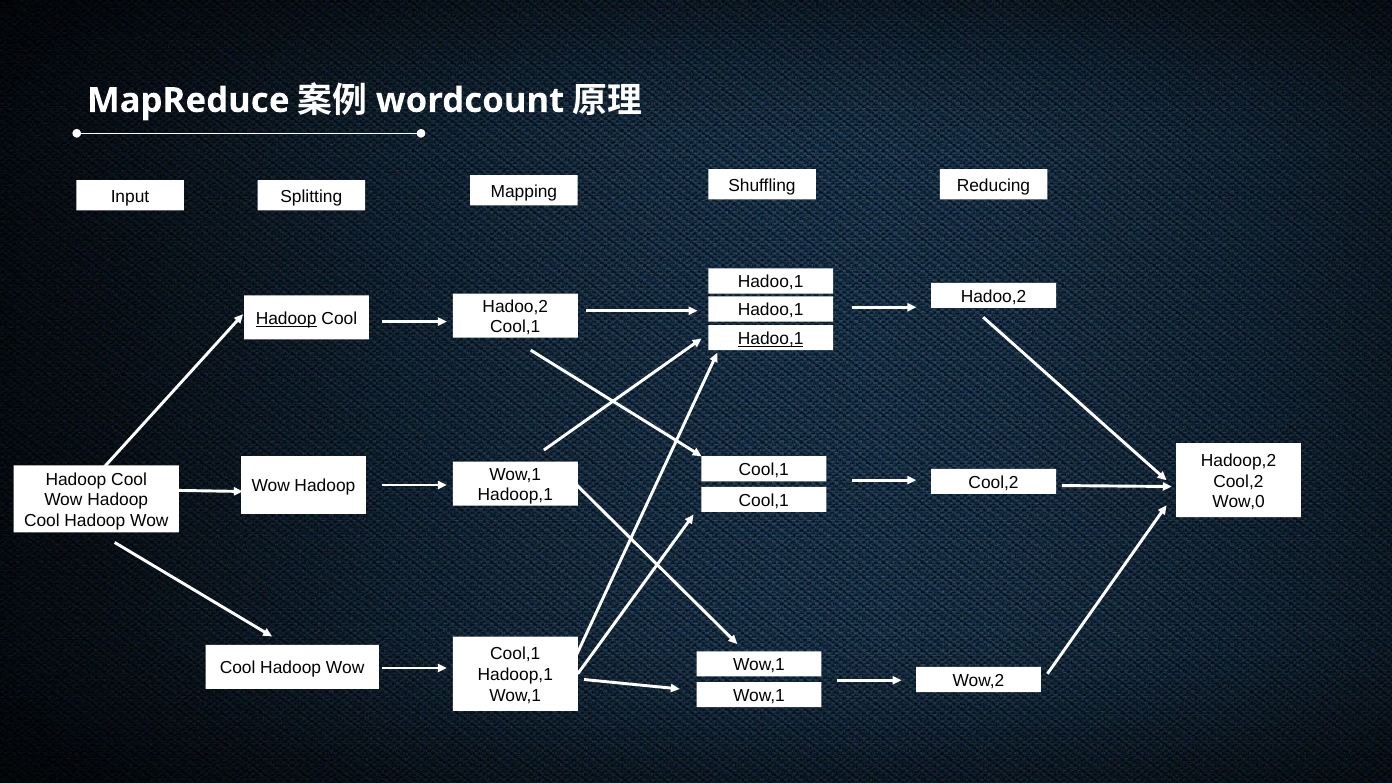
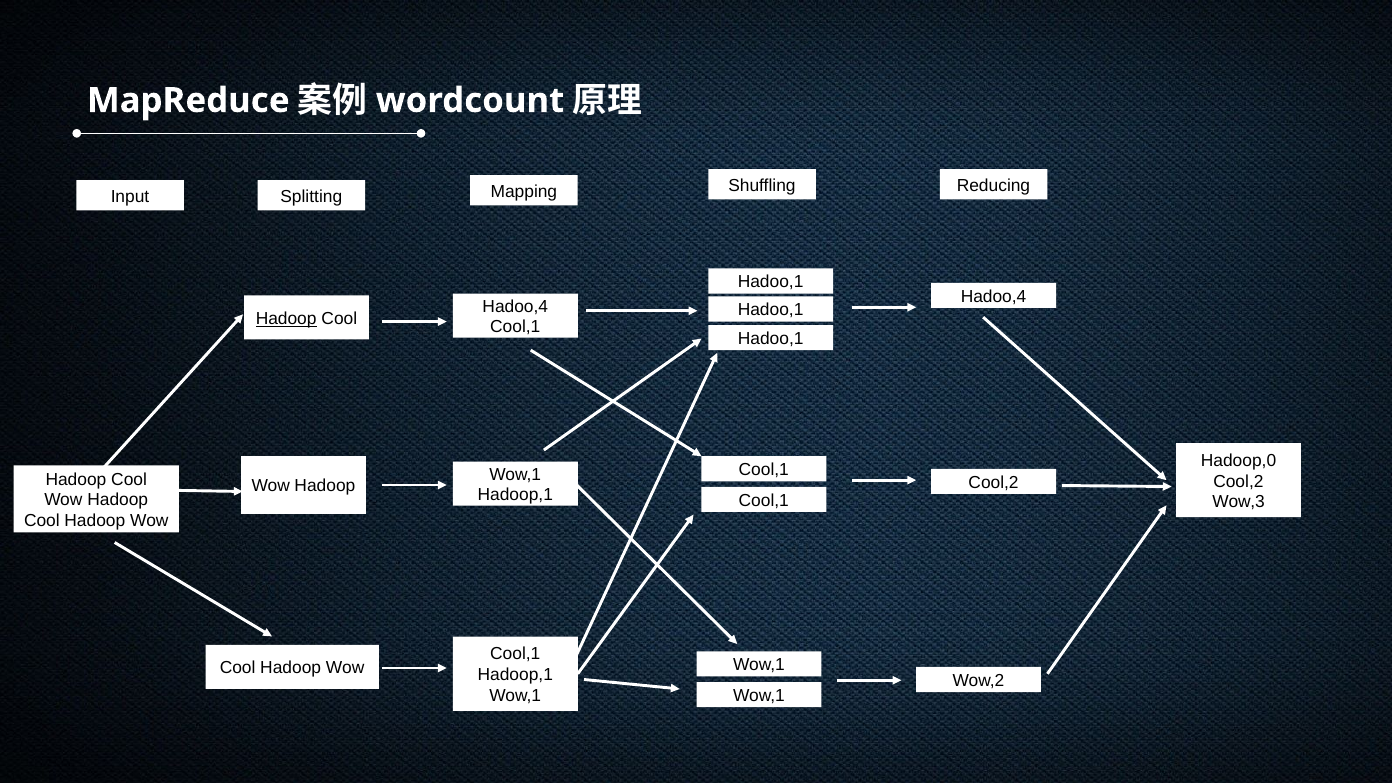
Hadoo,2 at (994, 297): Hadoo,2 -> Hadoo,4
Hadoo,2 at (515, 306): Hadoo,2 -> Hadoo,4
Hadoo,1 at (771, 339) underline: present -> none
Hadoop,2: Hadoop,2 -> Hadoop,0
Wow,0: Wow,0 -> Wow,3
